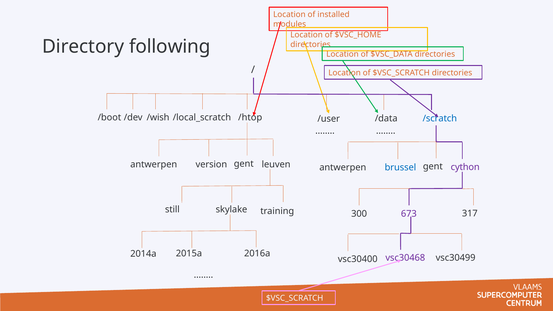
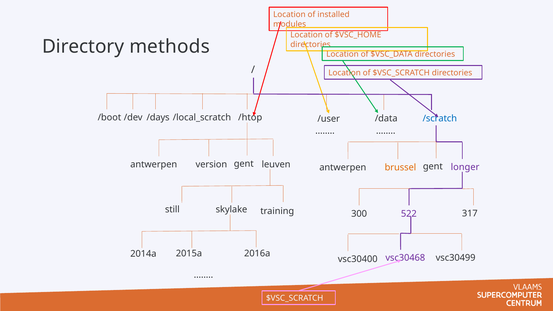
following: following -> methods
/wish: /wish -> /days
cython: cython -> longer
brussel colour: blue -> orange
673: 673 -> 522
